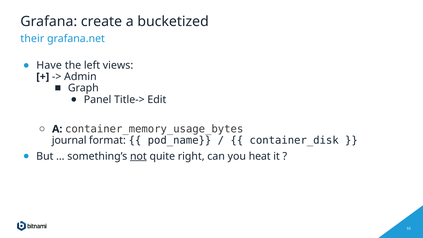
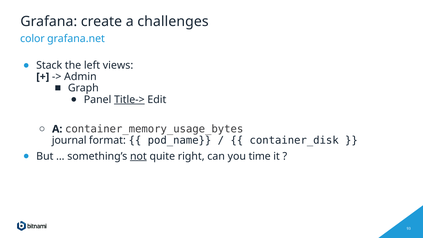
bucketized: bucketized -> challenges
their: their -> color
Have: Have -> Stack
Title-> underline: none -> present
heat: heat -> time
